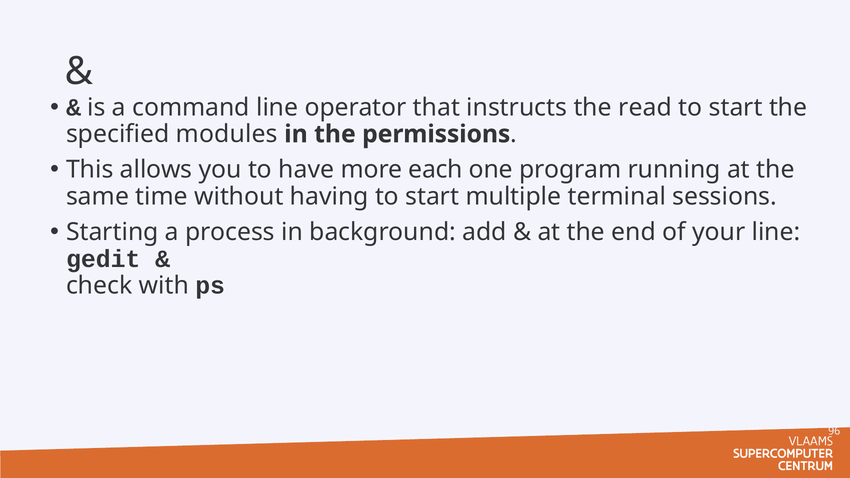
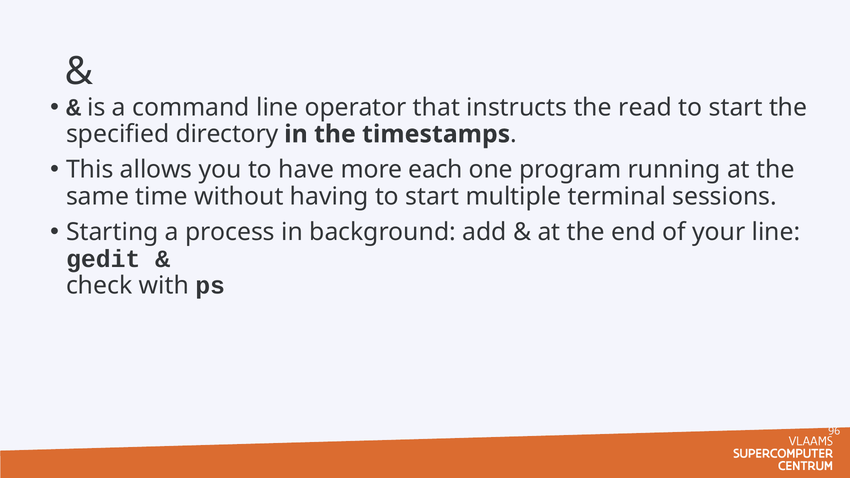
modules: modules -> directory
permissions: permissions -> timestamps
